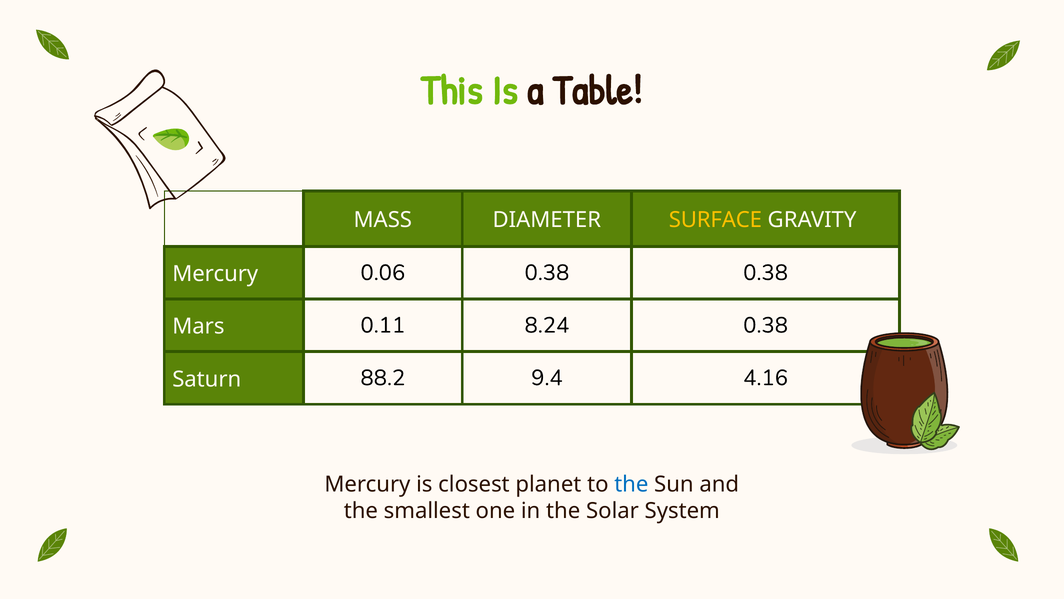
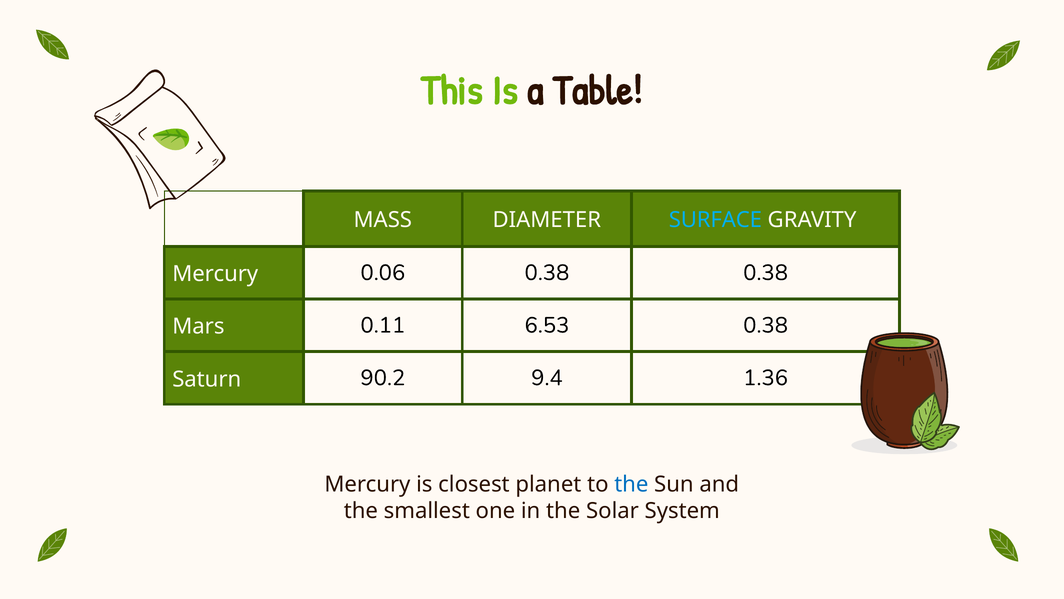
SURFACE colour: yellow -> light blue
8.24: 8.24 -> 6.53
88.2: 88.2 -> 90.2
4.16: 4.16 -> 1.36
